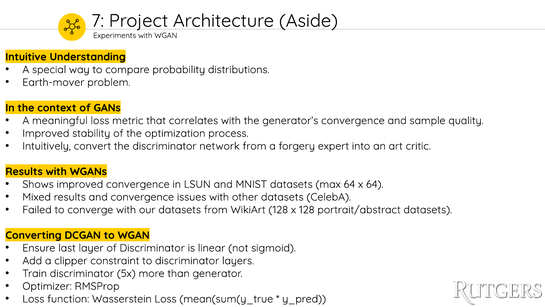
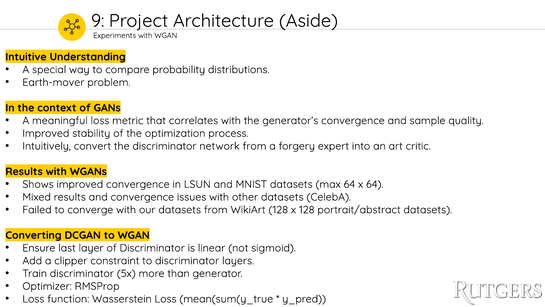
7: 7 -> 9
